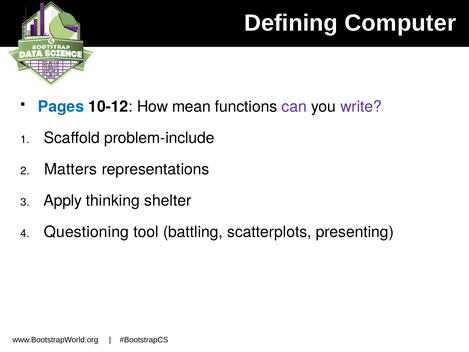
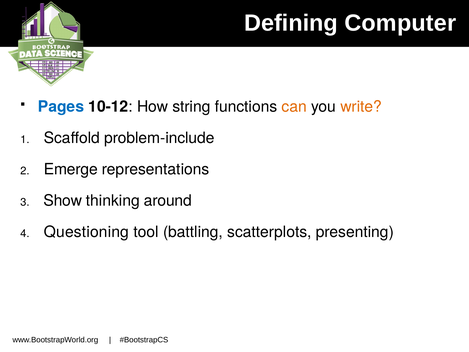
mean: mean -> string
can colour: purple -> orange
write colour: purple -> orange
Matters: Matters -> Emerge
Apply: Apply -> Show
shelter: shelter -> around
